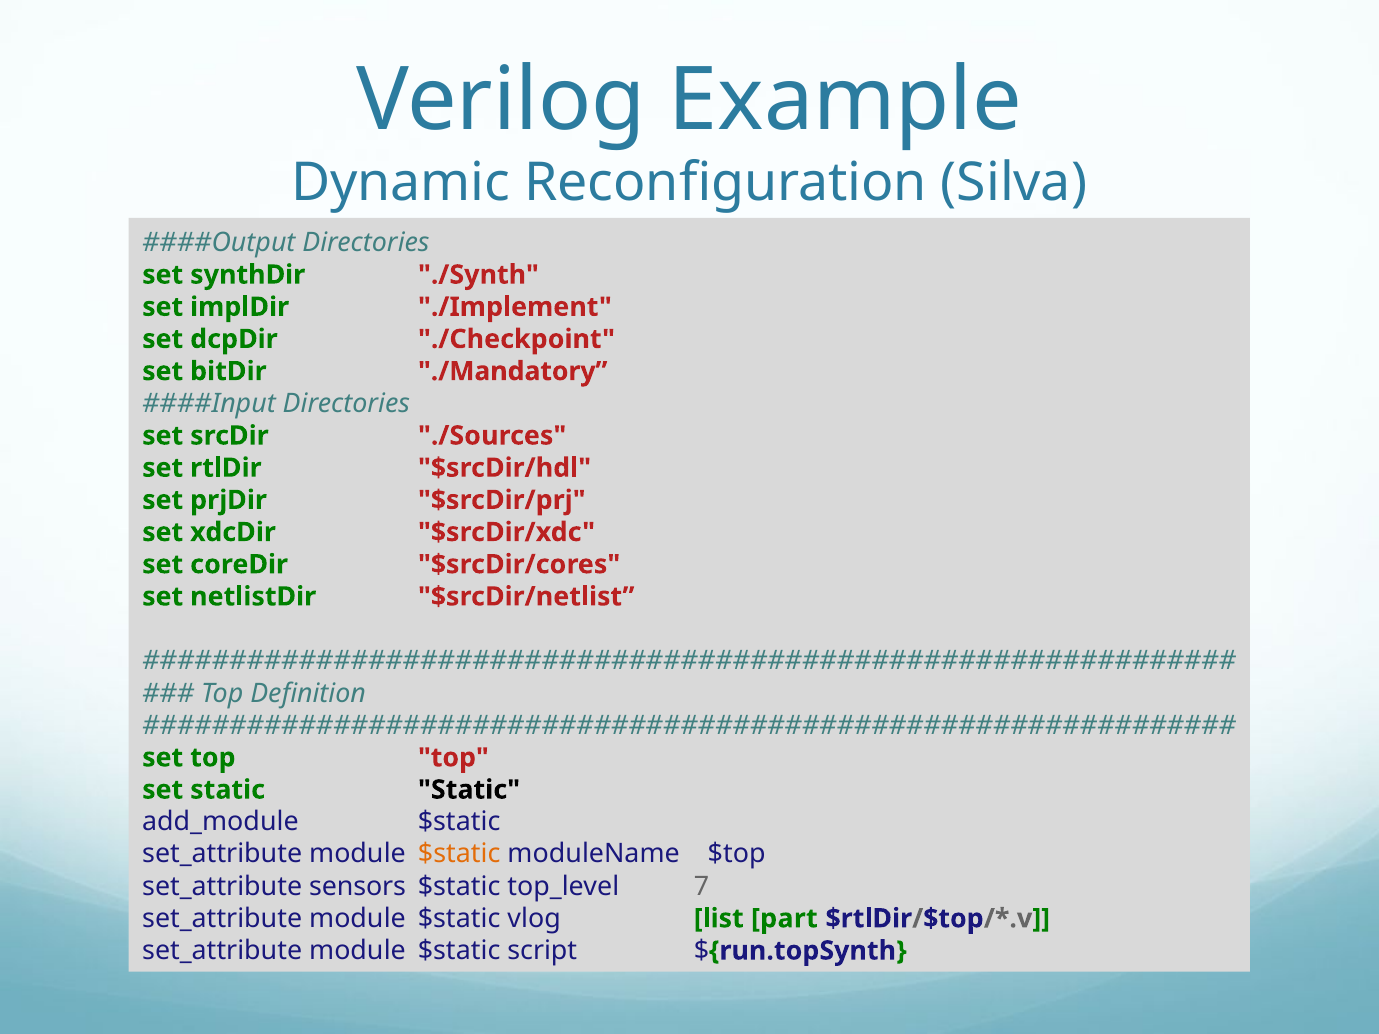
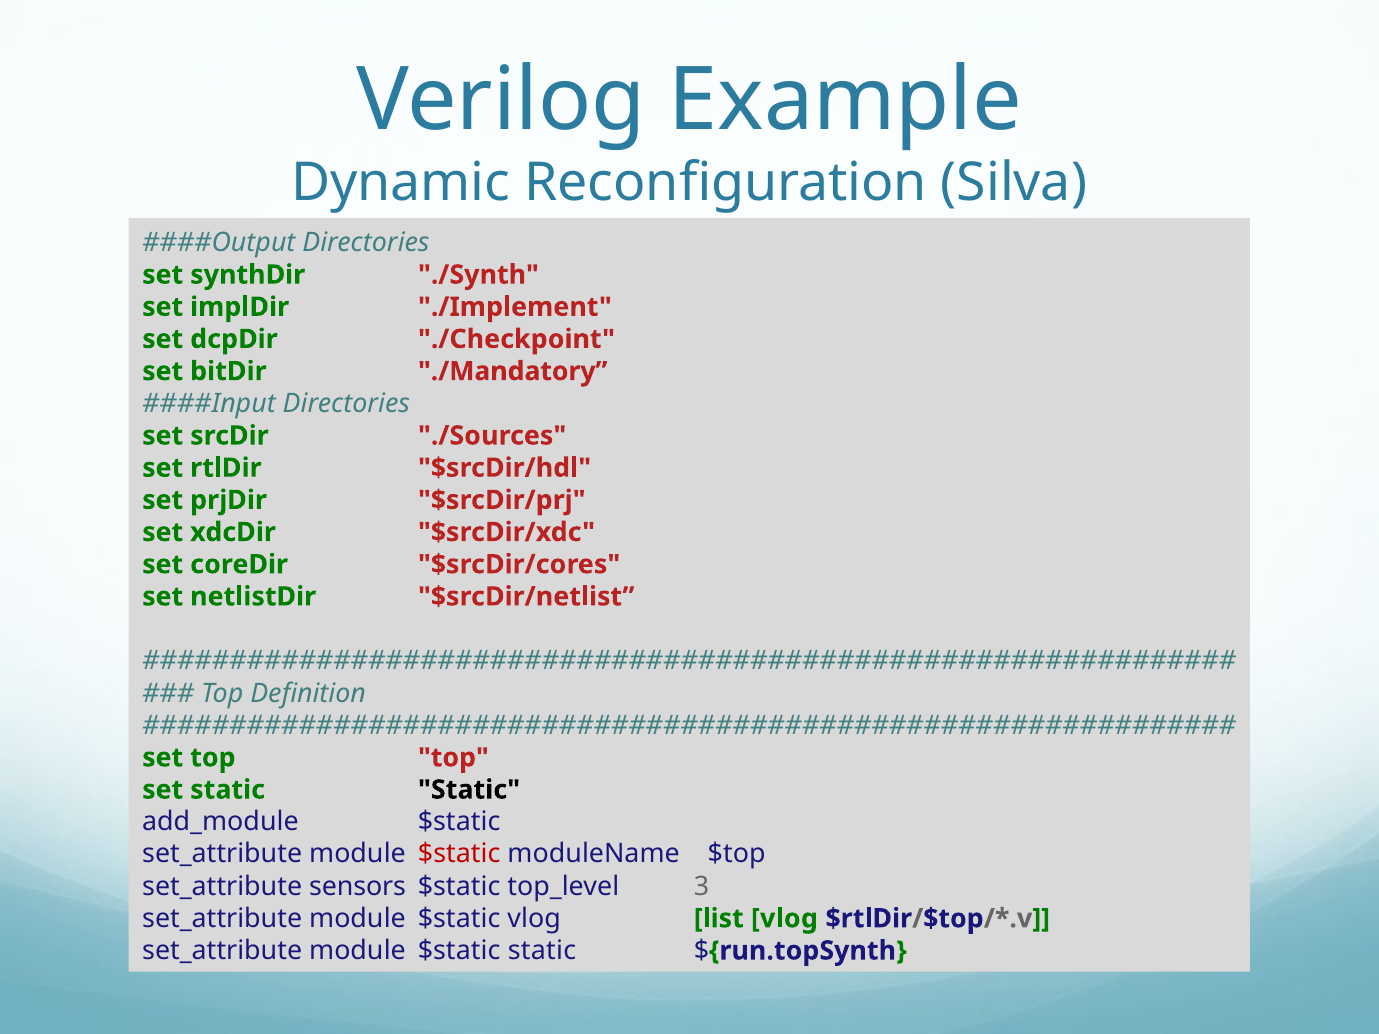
$static at (459, 854) colour: orange -> red
7: 7 -> 3
list part: part -> vlog
$static script: script -> static
